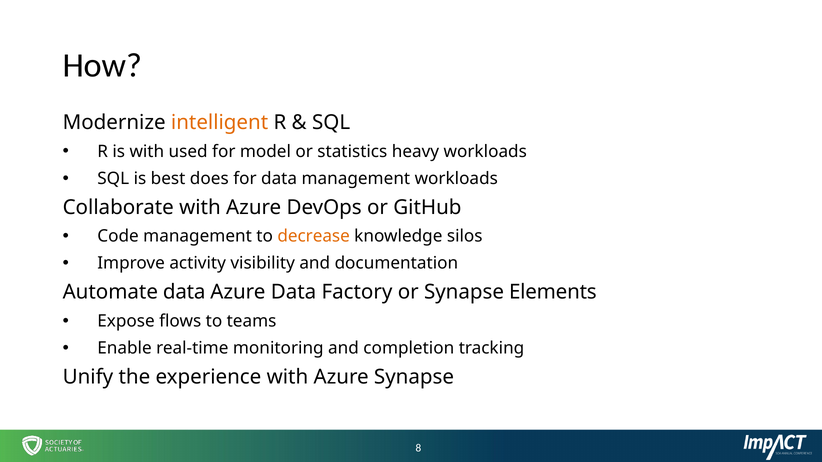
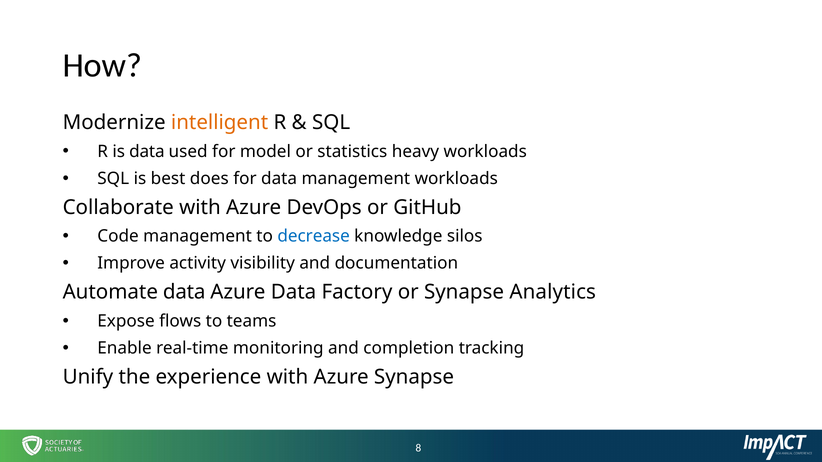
is with: with -> data
decrease colour: orange -> blue
Elements: Elements -> Analytics
